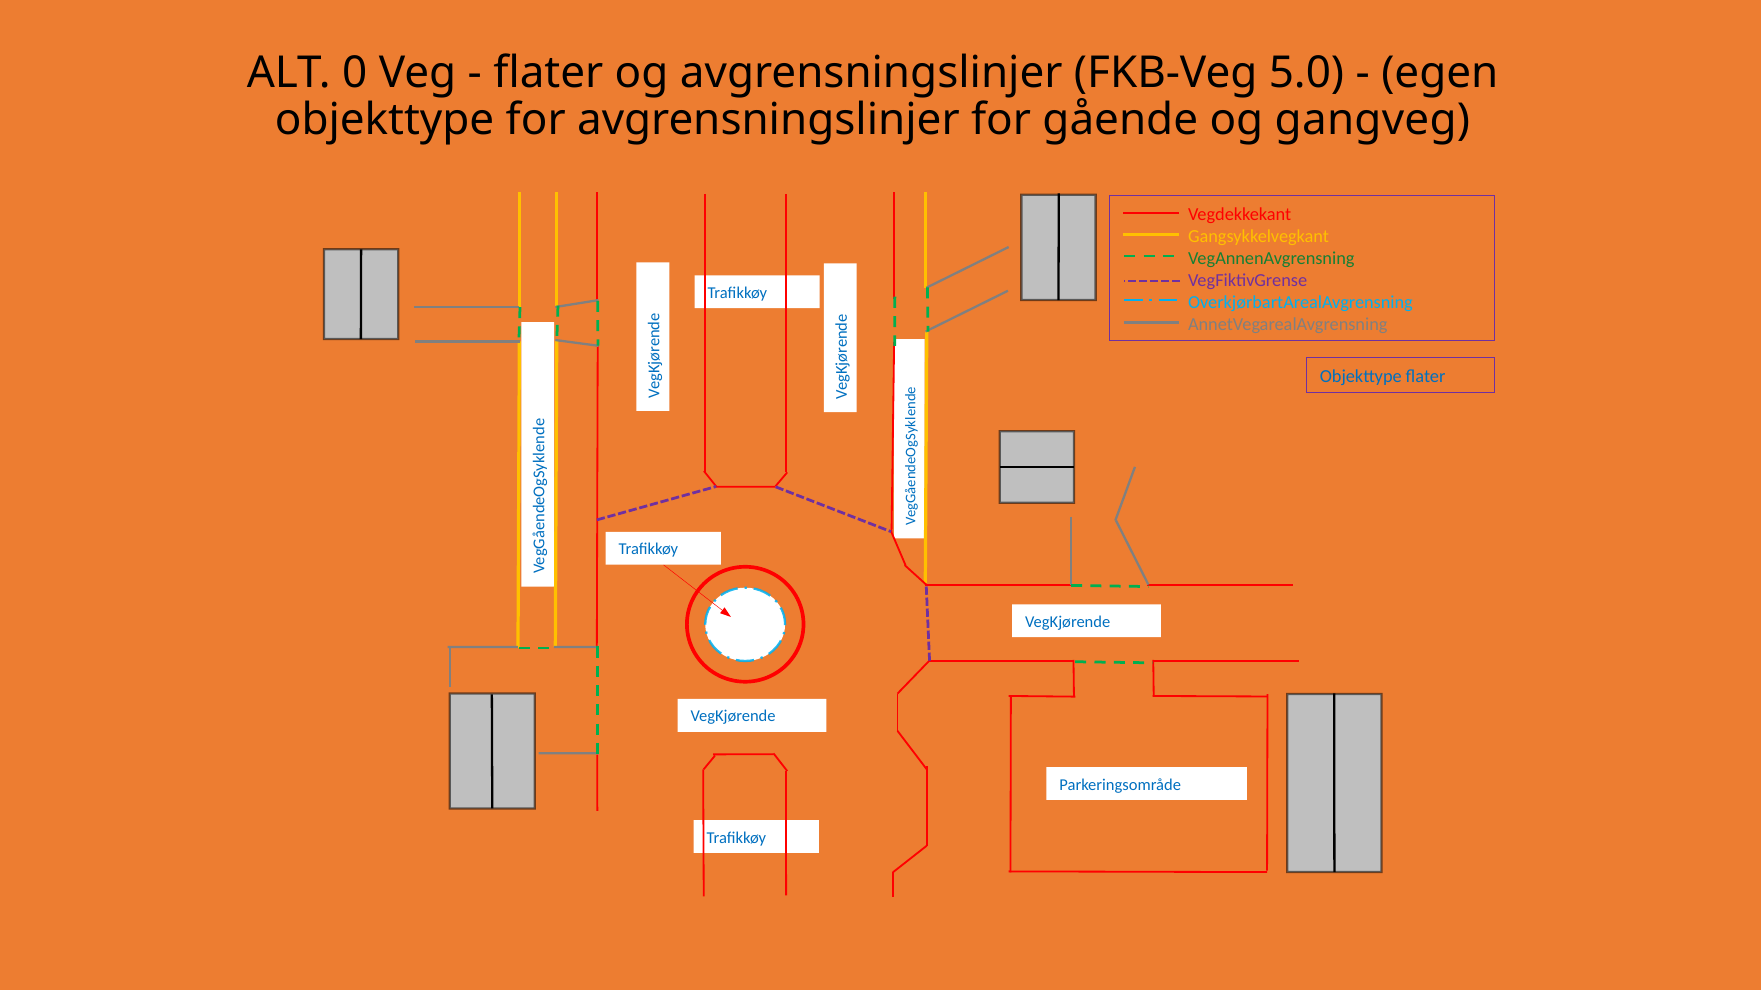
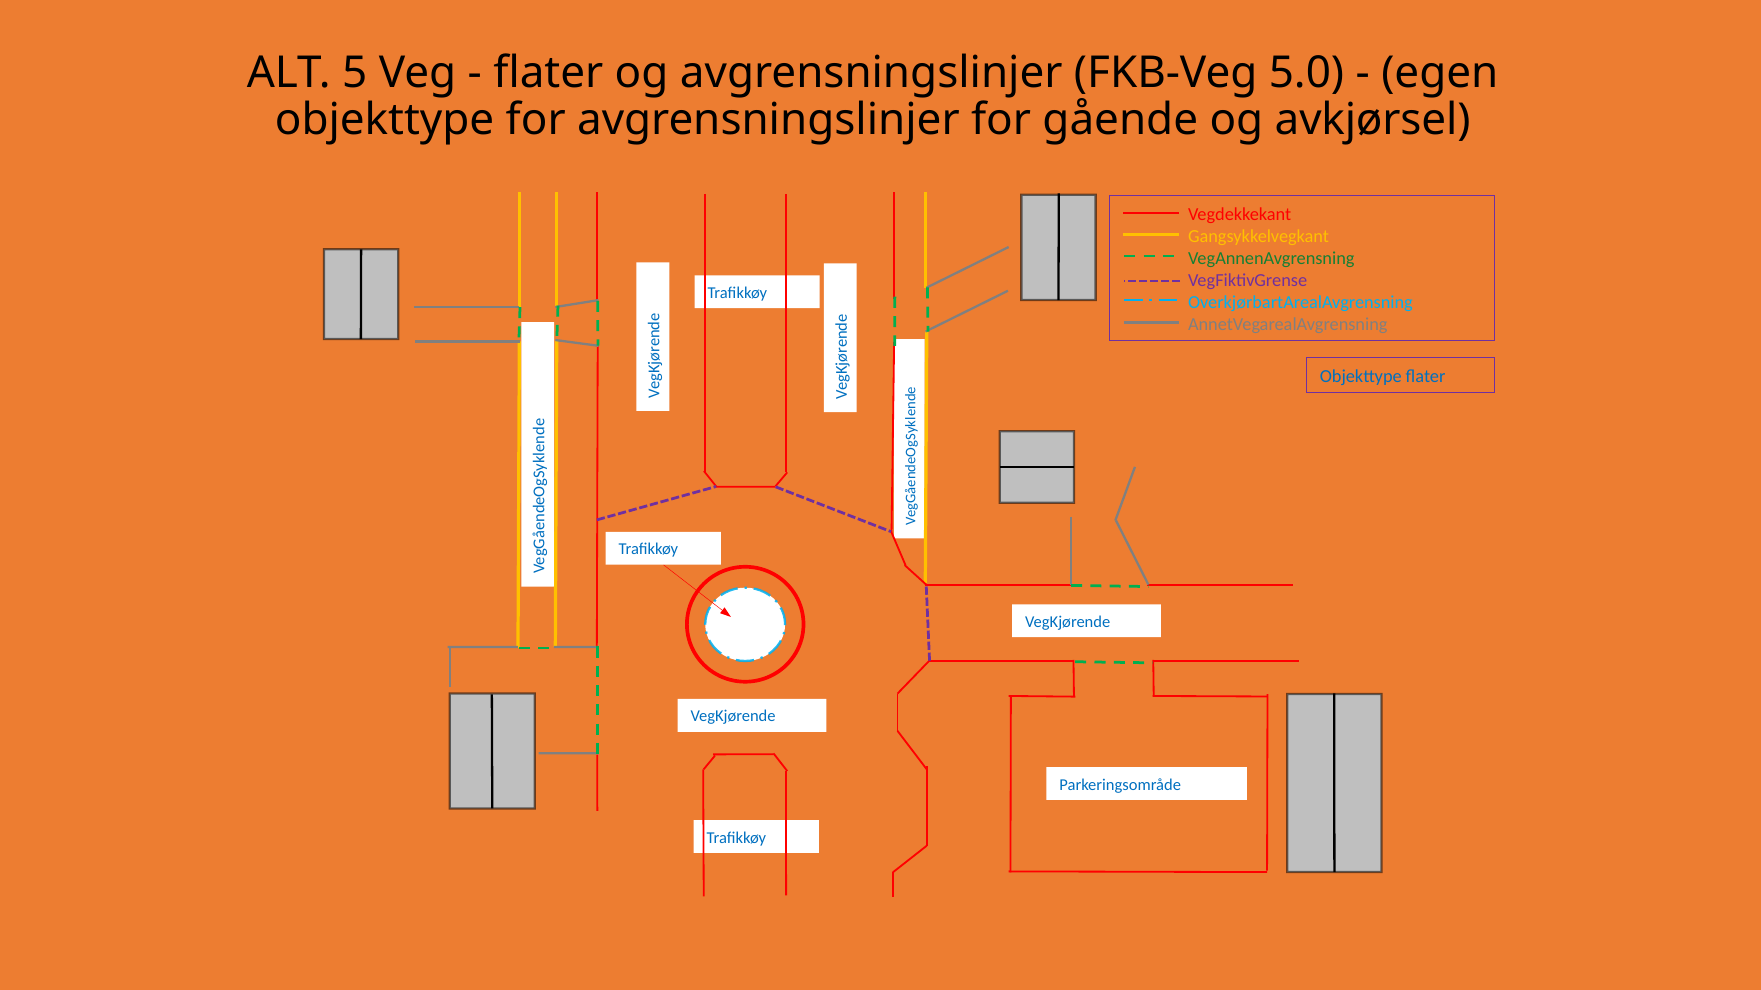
0: 0 -> 5
gangveg: gangveg -> avkjørsel
